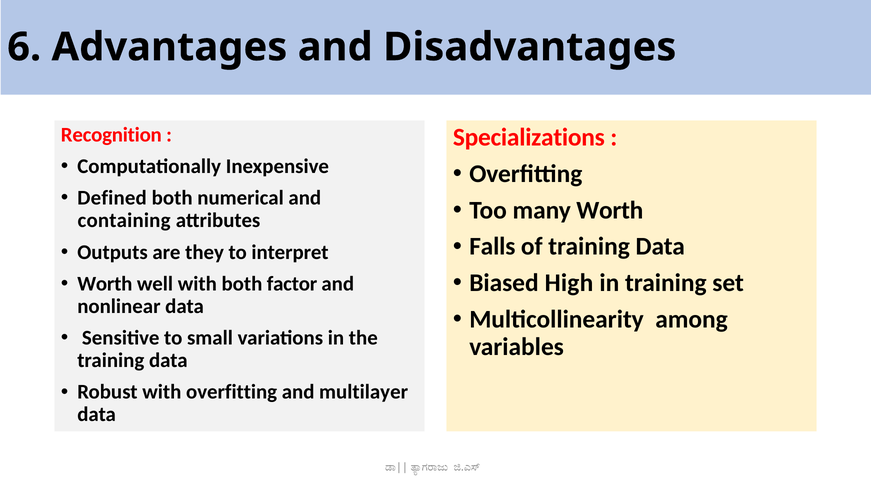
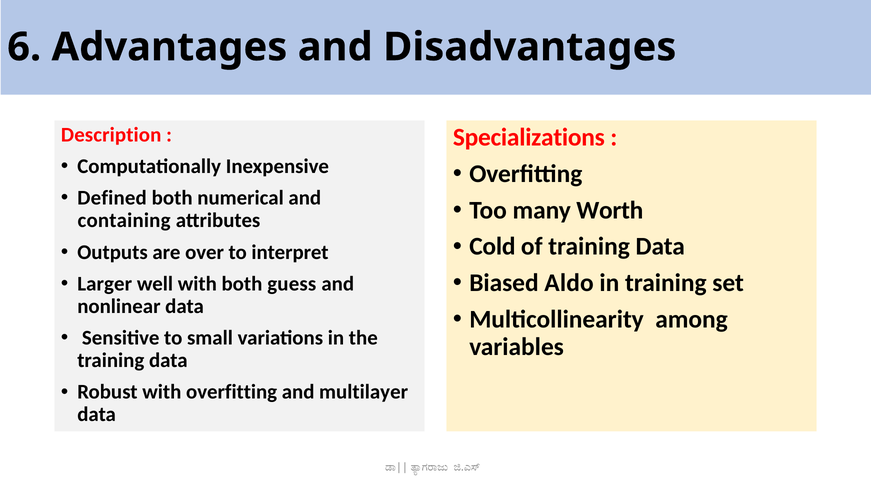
Recognition: Recognition -> Description
Falls: Falls -> Cold
they: they -> over
High: High -> Aldo
Worth at (105, 284): Worth -> Larger
factor: factor -> guess
